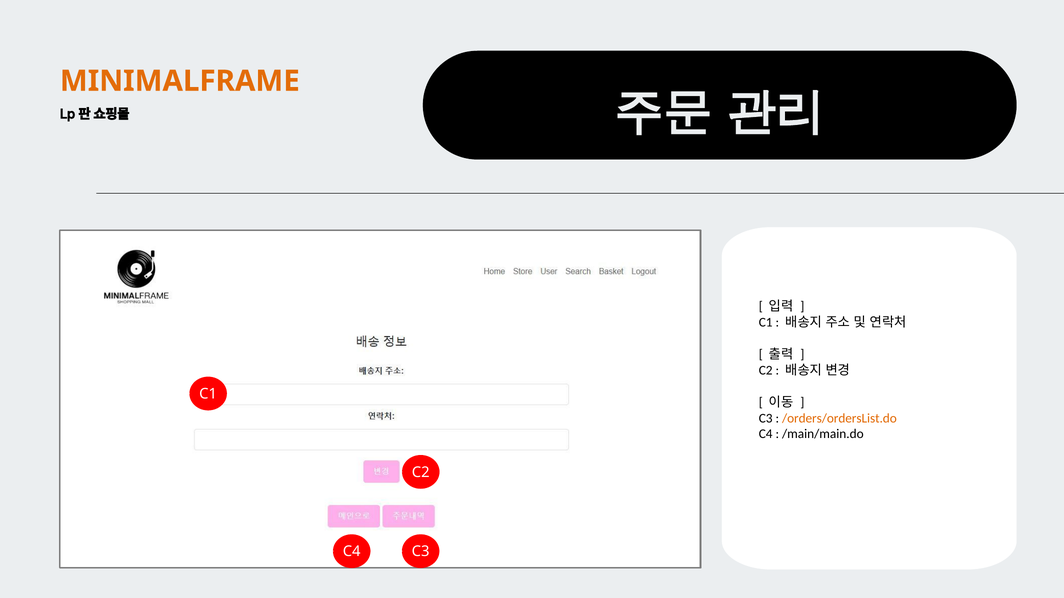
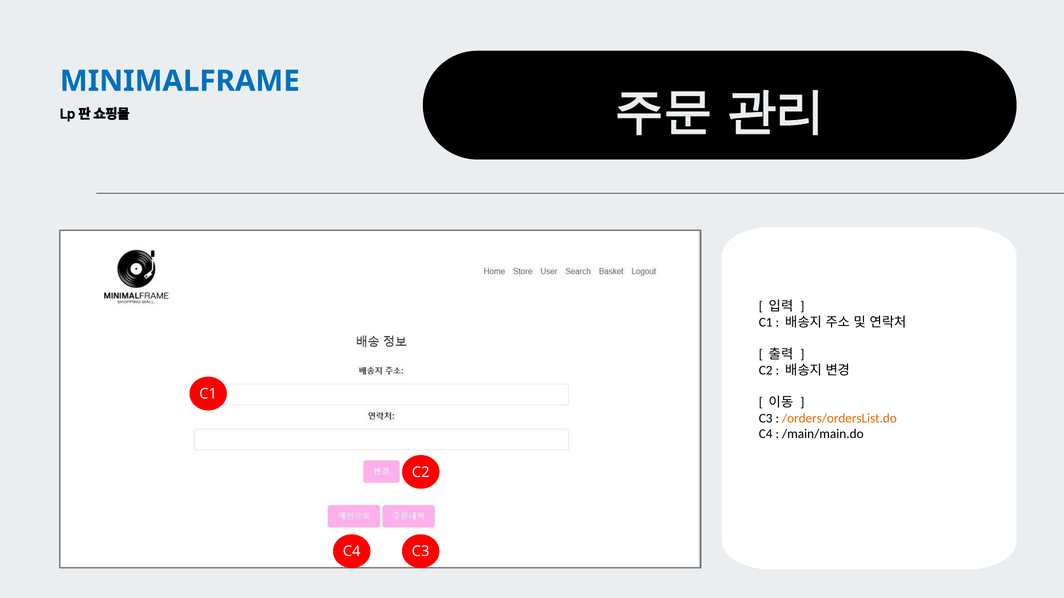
MINIMALFRAME colour: orange -> blue
